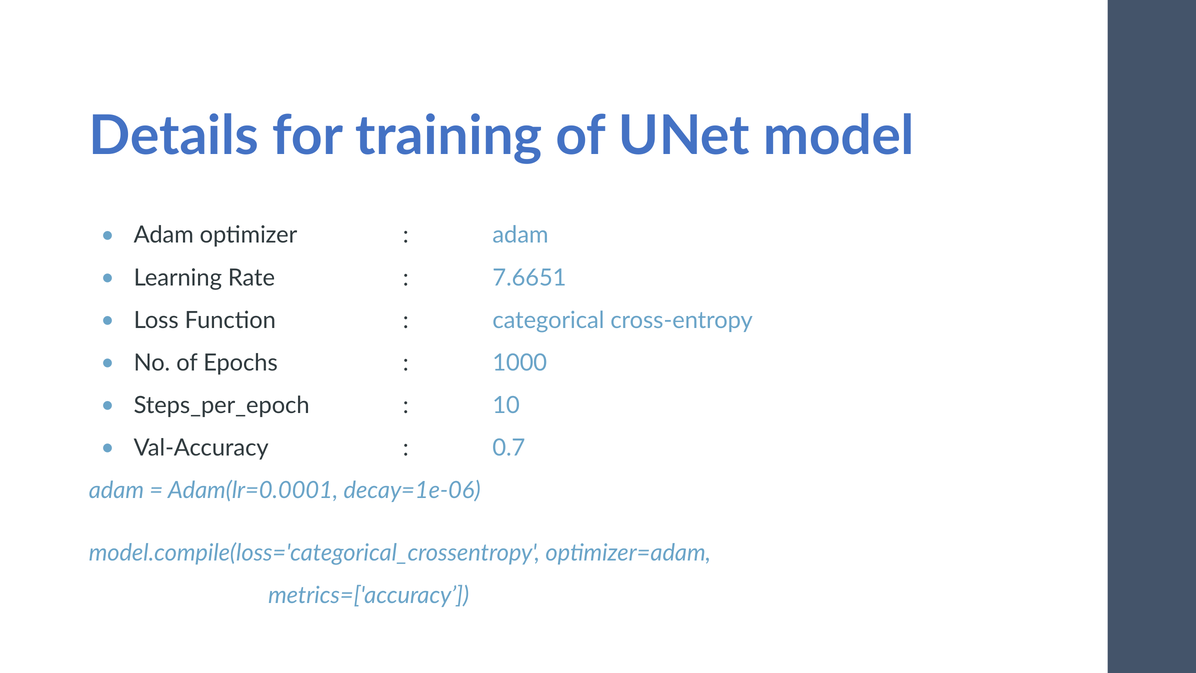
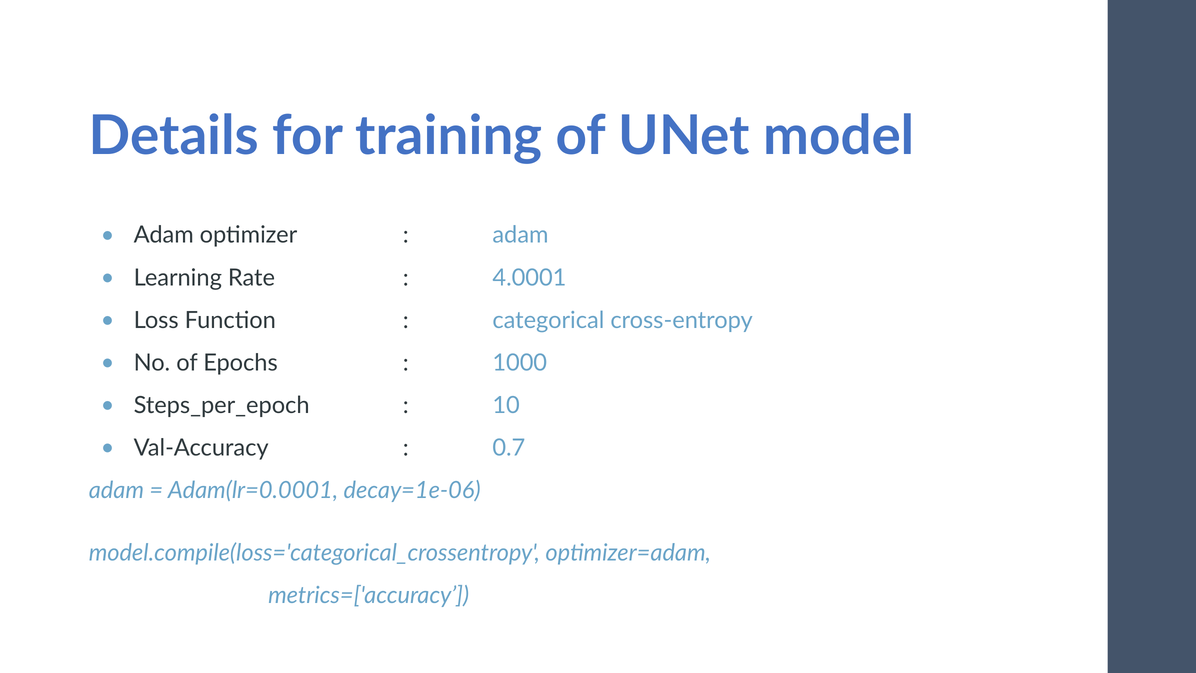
7.6651: 7.6651 -> 4.0001
